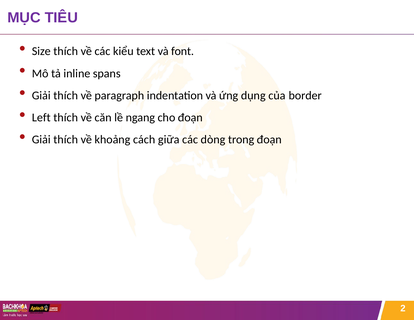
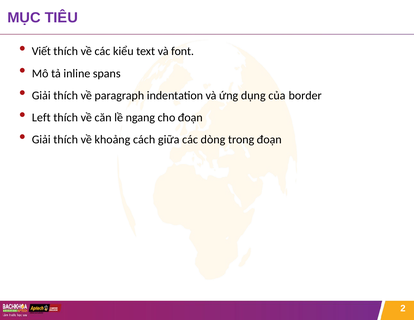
Size: Size -> Viết
